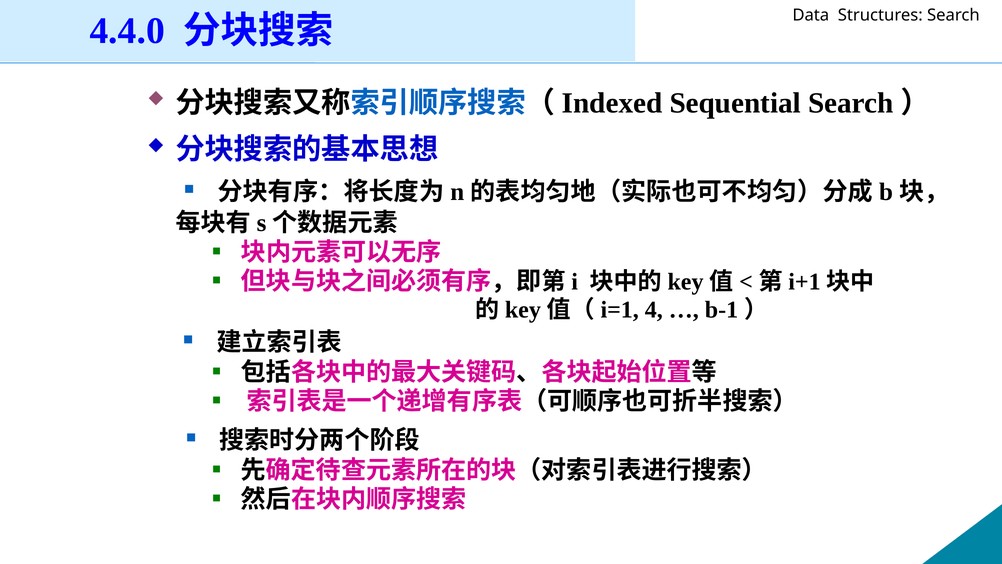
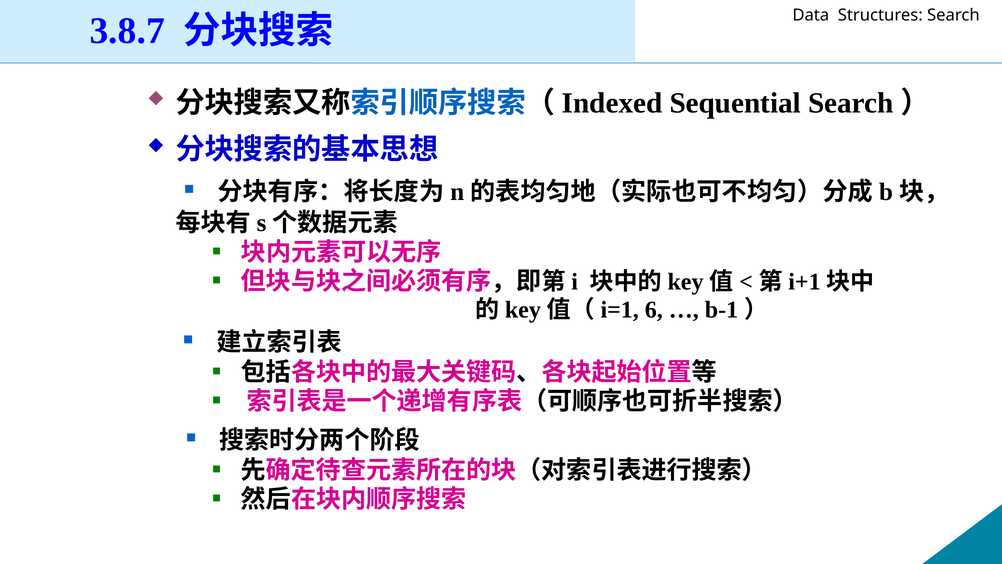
4.4.0: 4.4.0 -> 3.8.7
4: 4 -> 6
